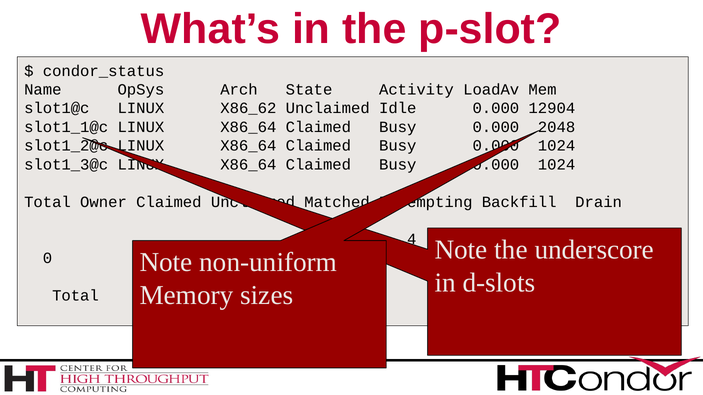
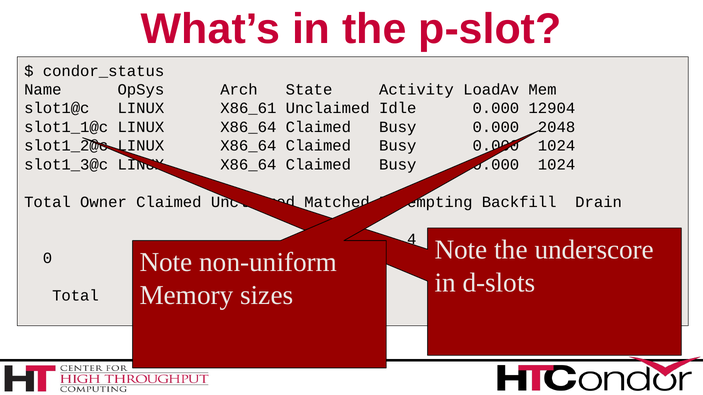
X86_62: X86_62 -> X86_61
